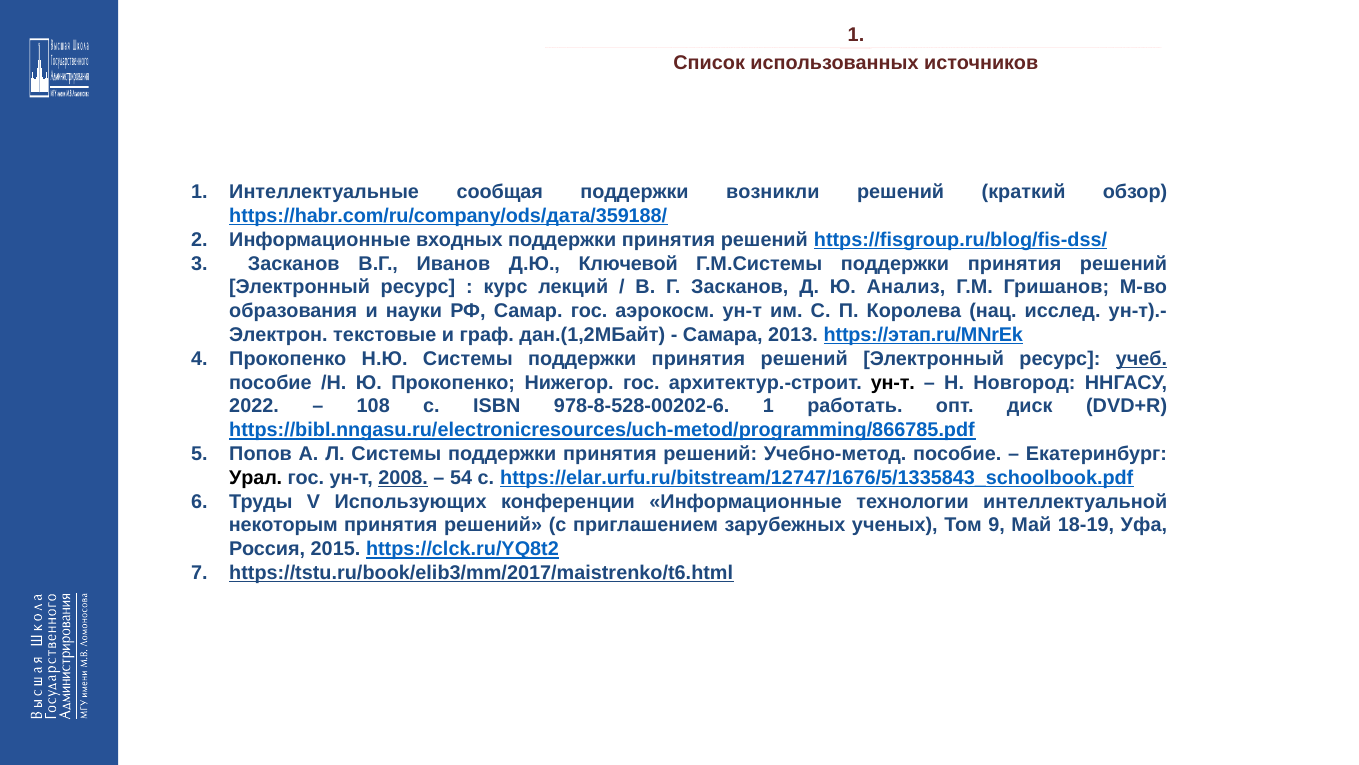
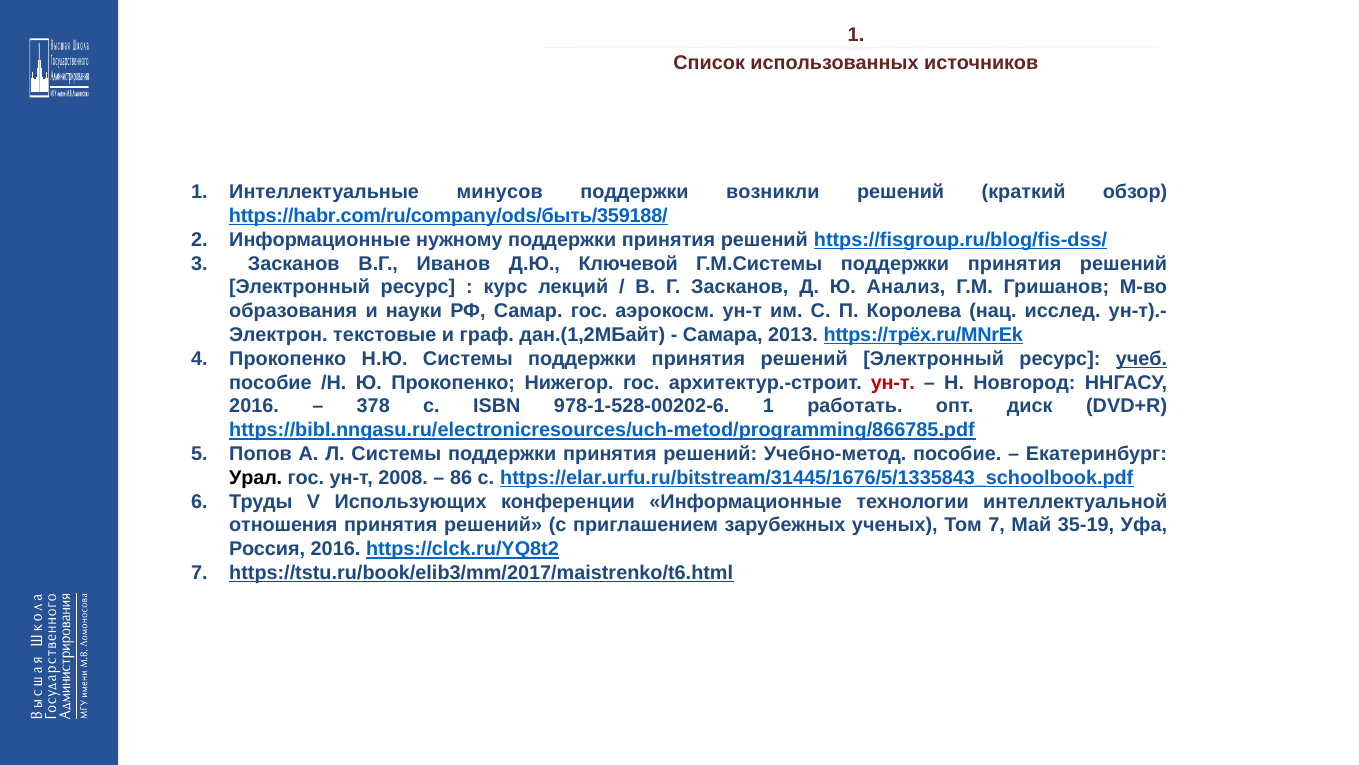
сообщая: сообщая -> минусов
https://habr.com/ru/company/ods/дата/359188/: https://habr.com/ru/company/ods/дата/359188/ -> https://habr.com/ru/company/ods/быть/359188/
входных: входных -> нужному
https://этап.ru/MNrEk: https://этап.ru/MNrEk -> https://трёх.ru/MNrEk
ун-т at (893, 382) colour: black -> red
2022 at (254, 406): 2022 -> 2016
108: 108 -> 378
978-8-528-00202-6: 978-8-528-00202-6 -> 978-1-528-00202-6
2008 underline: present -> none
54: 54 -> 86
https://elar.urfu.ru/bitstream/12747/1676/5/1335843_schoolbook.pdf: https://elar.urfu.ru/bitstream/12747/1676/5/1335843_schoolbook.pdf -> https://elar.urfu.ru/bitstream/31445/1676/5/1335843_schoolbook.pdf
некоторым: некоторым -> отношения
Том 9: 9 -> 7
18-19: 18-19 -> 35-19
Россия 2015: 2015 -> 2016
